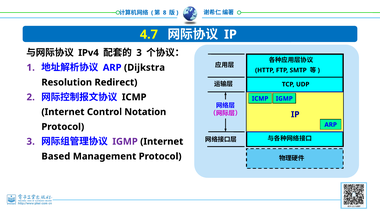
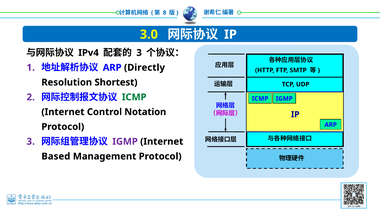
4.7: 4.7 -> 3.0
Dijkstra: Dijkstra -> Directly
Redirect: Redirect -> Shortest
ICMP at (134, 97) colour: black -> green
